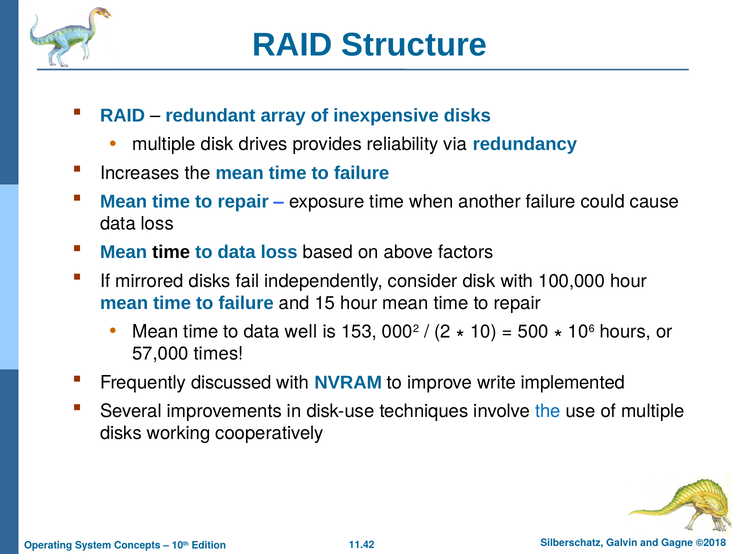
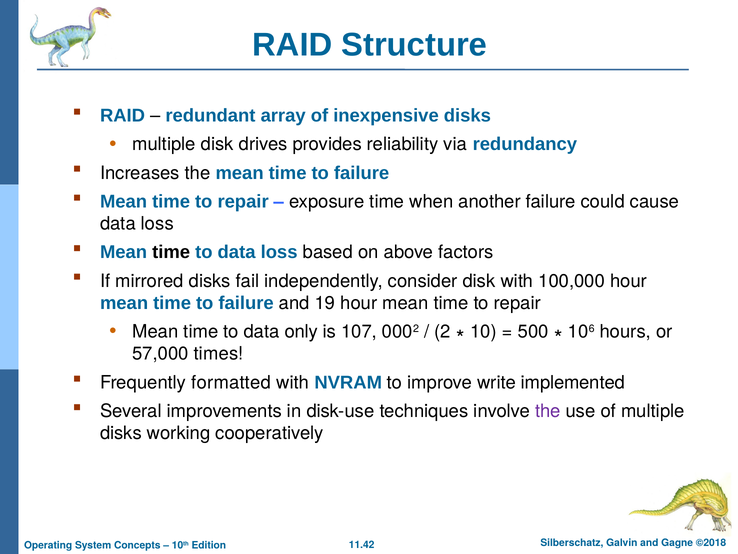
15: 15 -> 19
well: well -> only
153: 153 -> 107
discussed: discussed -> formatted
the at (548, 411) colour: blue -> purple
